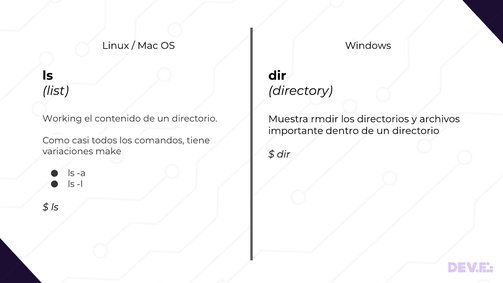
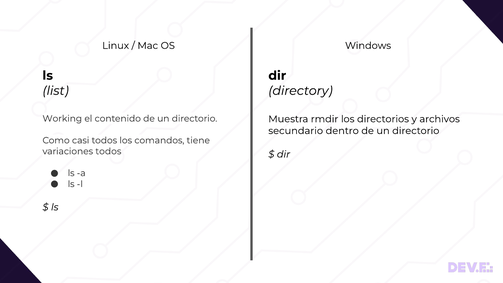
importante: importante -> secundario
variaciones make: make -> todos
